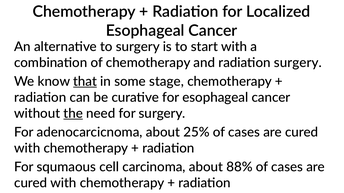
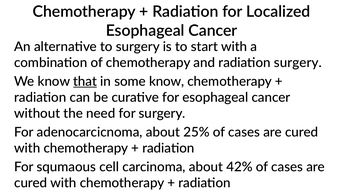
some stage: stage -> know
the underline: present -> none
88%: 88% -> 42%
